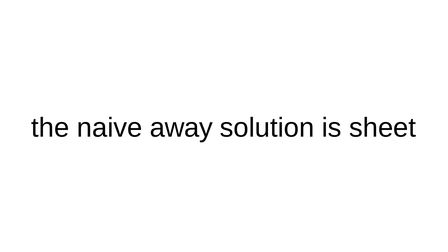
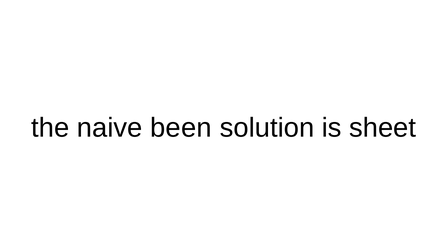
away: away -> been
